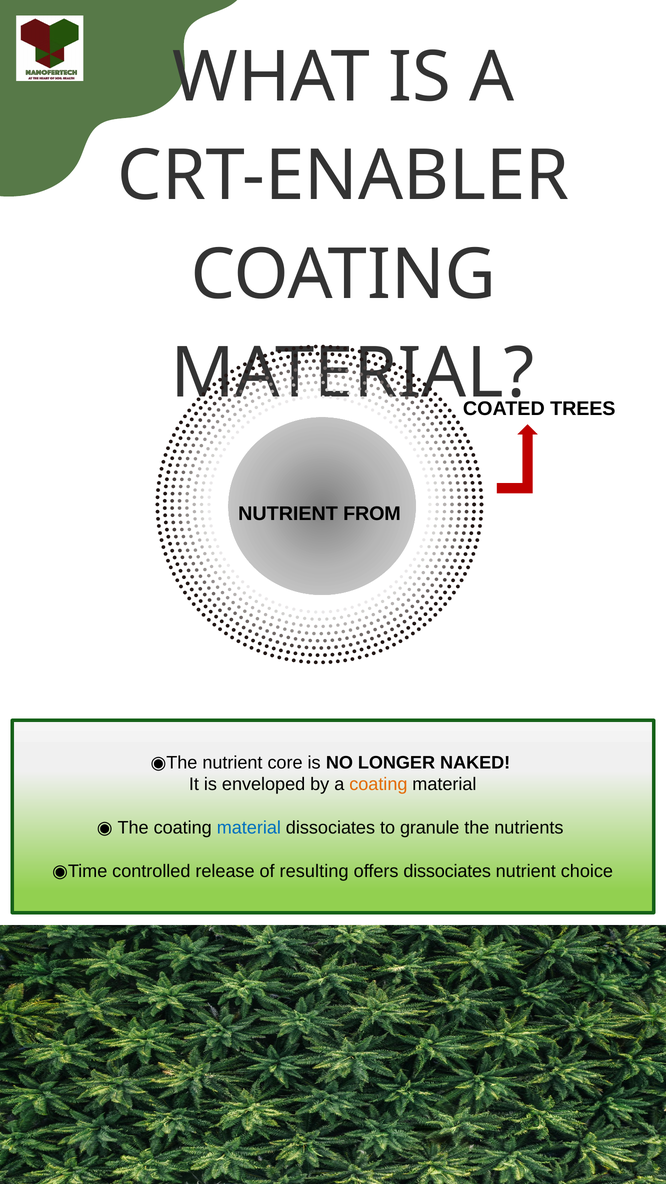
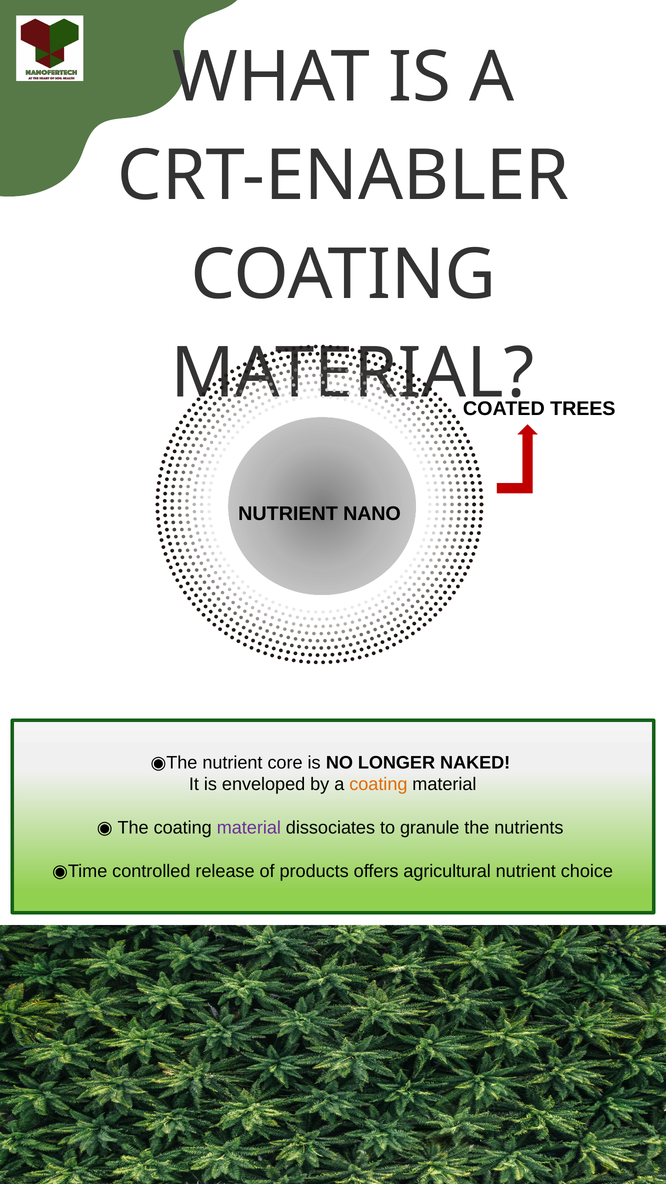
FROM: FROM -> NANO
material at (249, 828) colour: blue -> purple
resulting: resulting -> products
offers dissociates: dissociates -> agricultural
